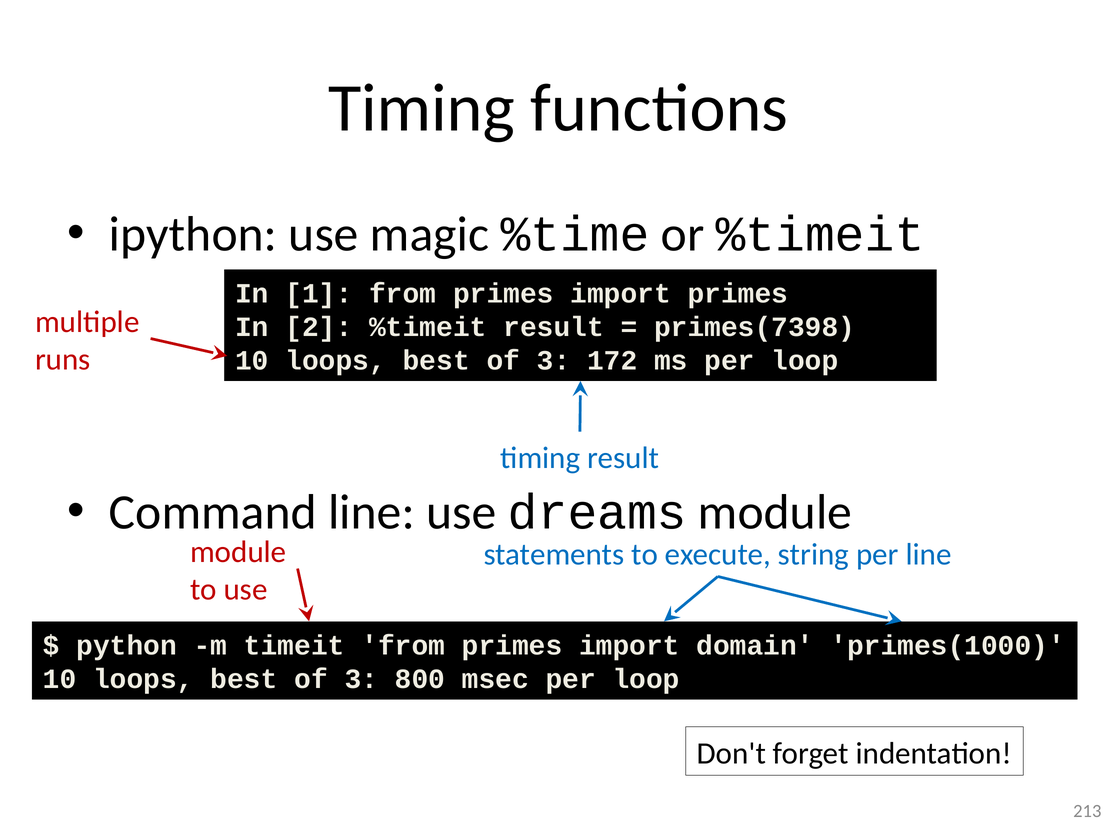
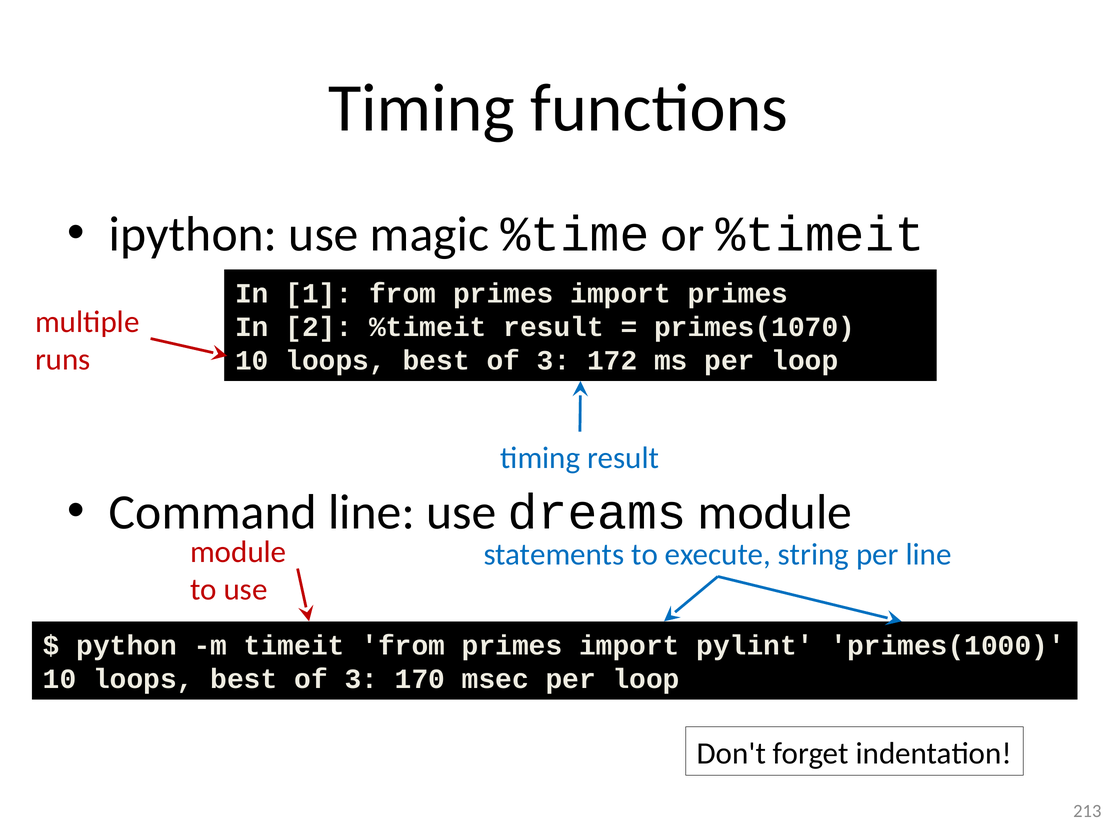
primes(7398: primes(7398 -> primes(1070
domain: domain -> pylint
800: 800 -> 170
